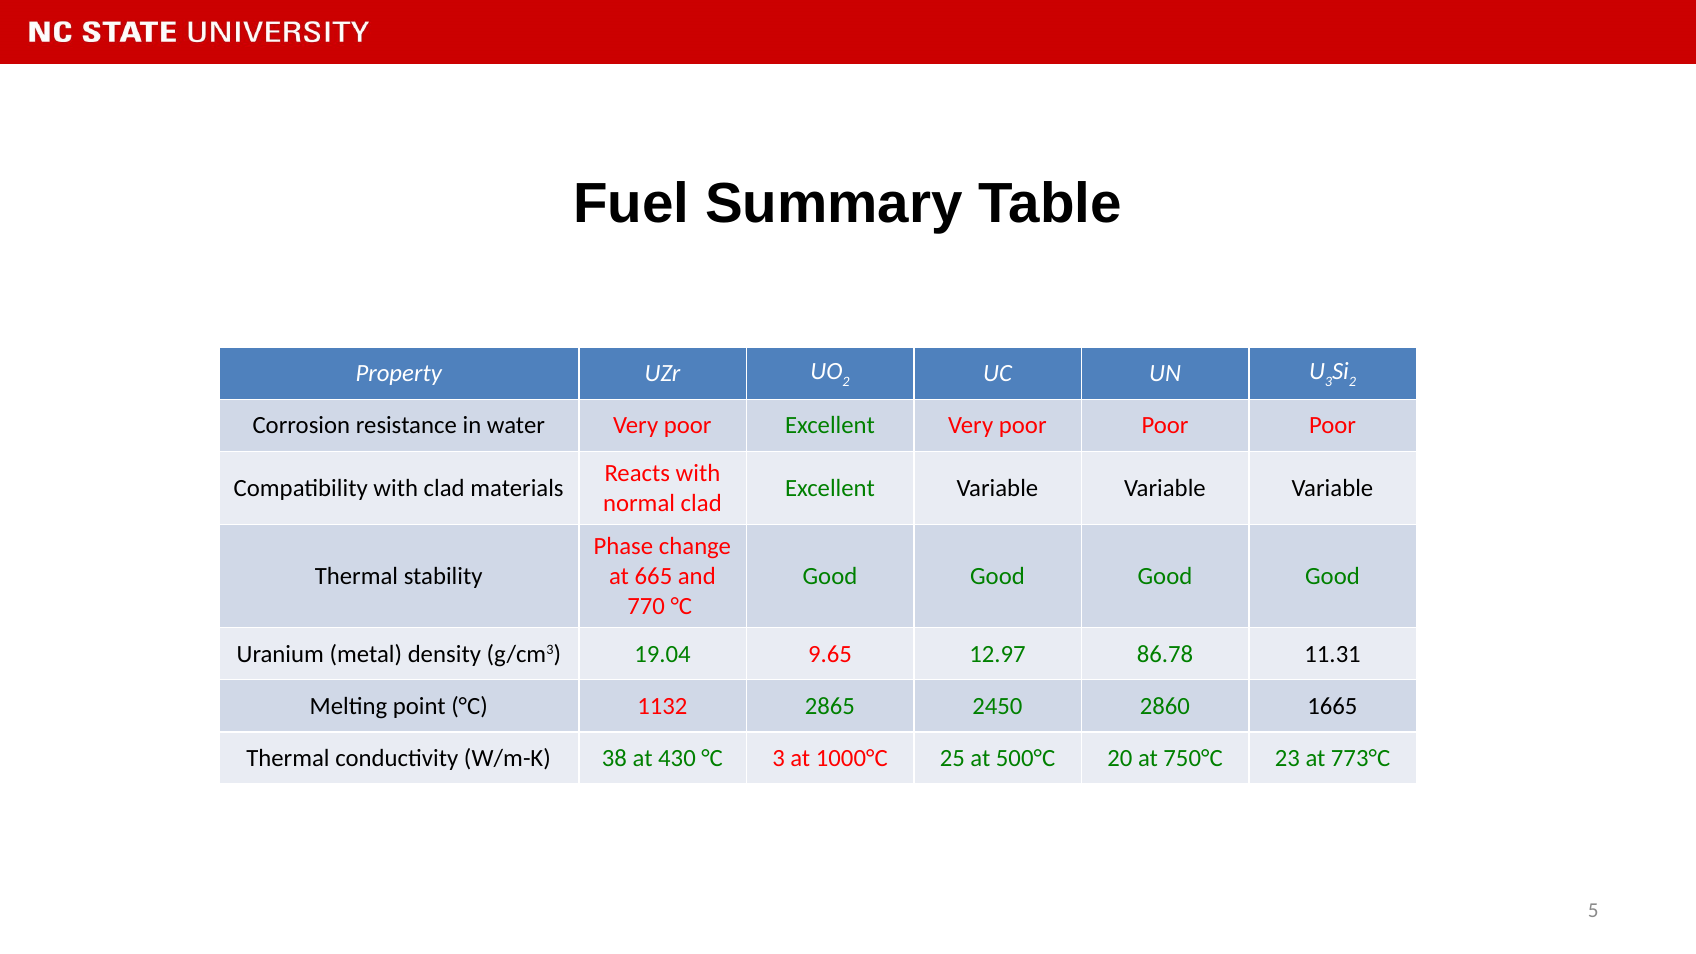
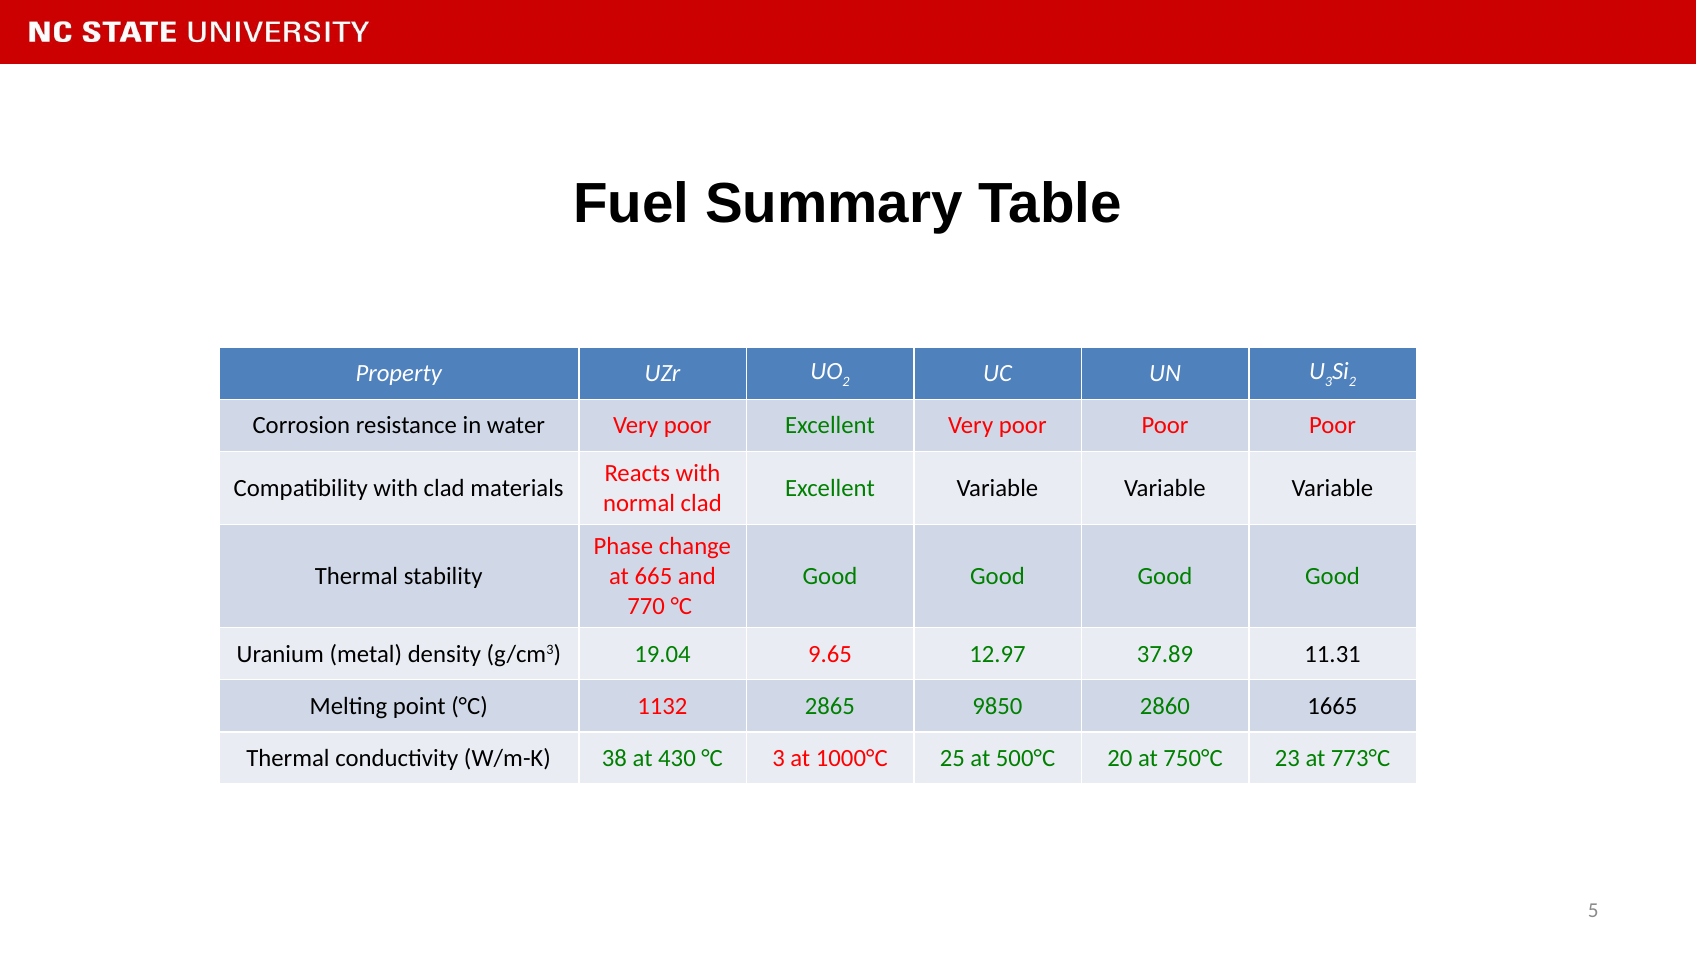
86.78: 86.78 -> 37.89
2450: 2450 -> 9850
